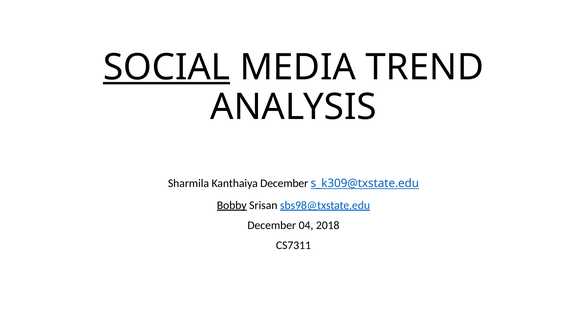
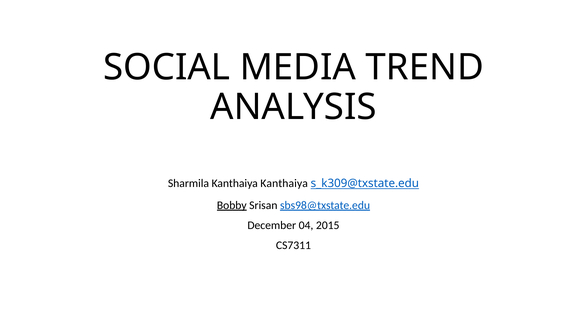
SOCIAL underline: present -> none
Kanthaiya December: December -> Kanthaiya
2018: 2018 -> 2015
